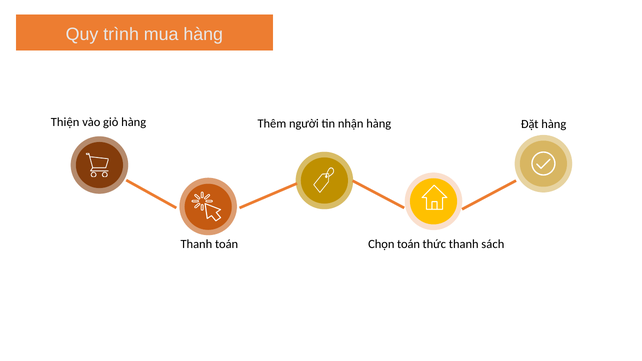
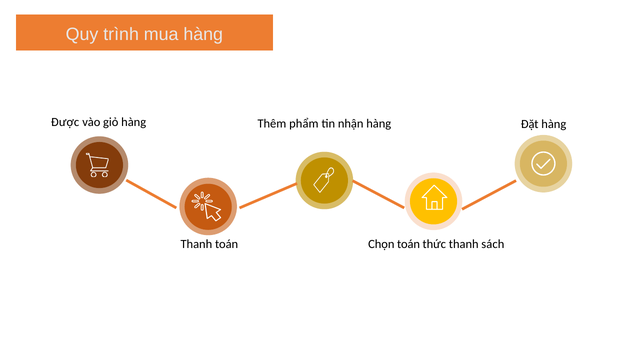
Thiện: Thiện -> Được
người: người -> phẩm
